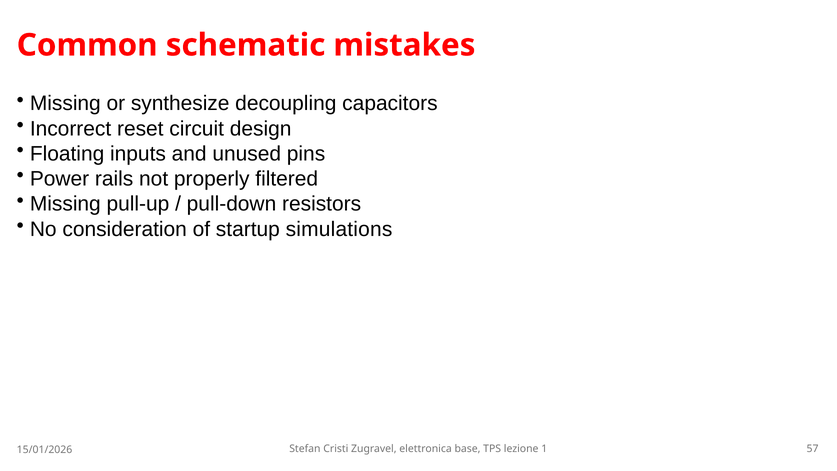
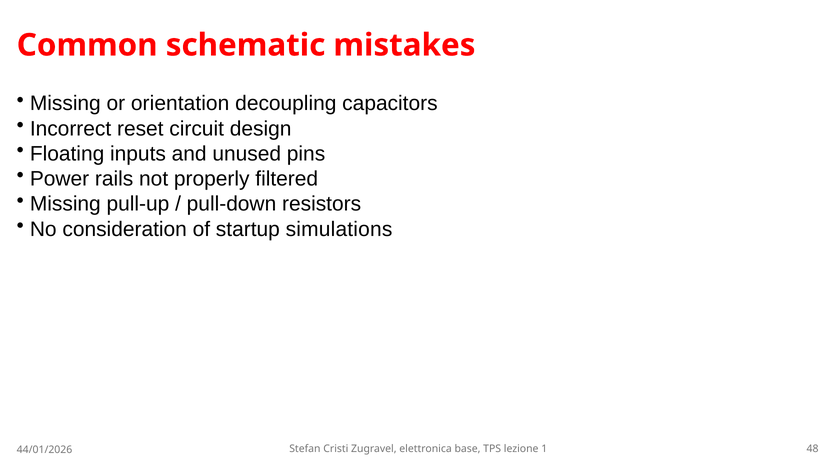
synthesize: synthesize -> orientation
57: 57 -> 48
15/01/2026: 15/01/2026 -> 44/01/2026
